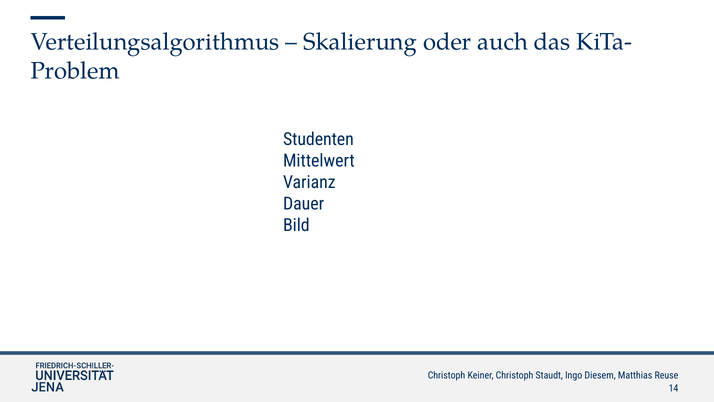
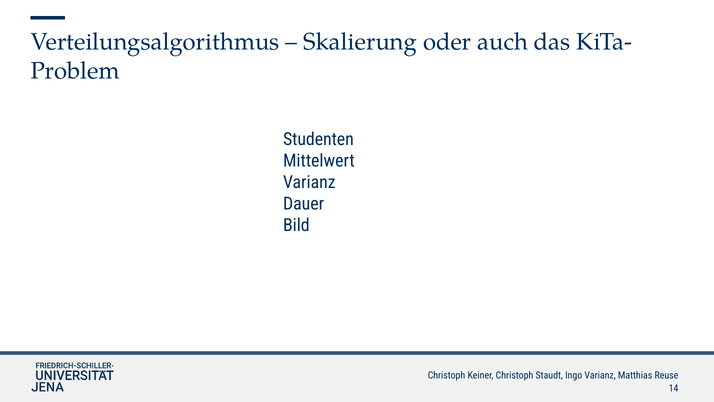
Ingo Diesem: Diesem -> Varianz
